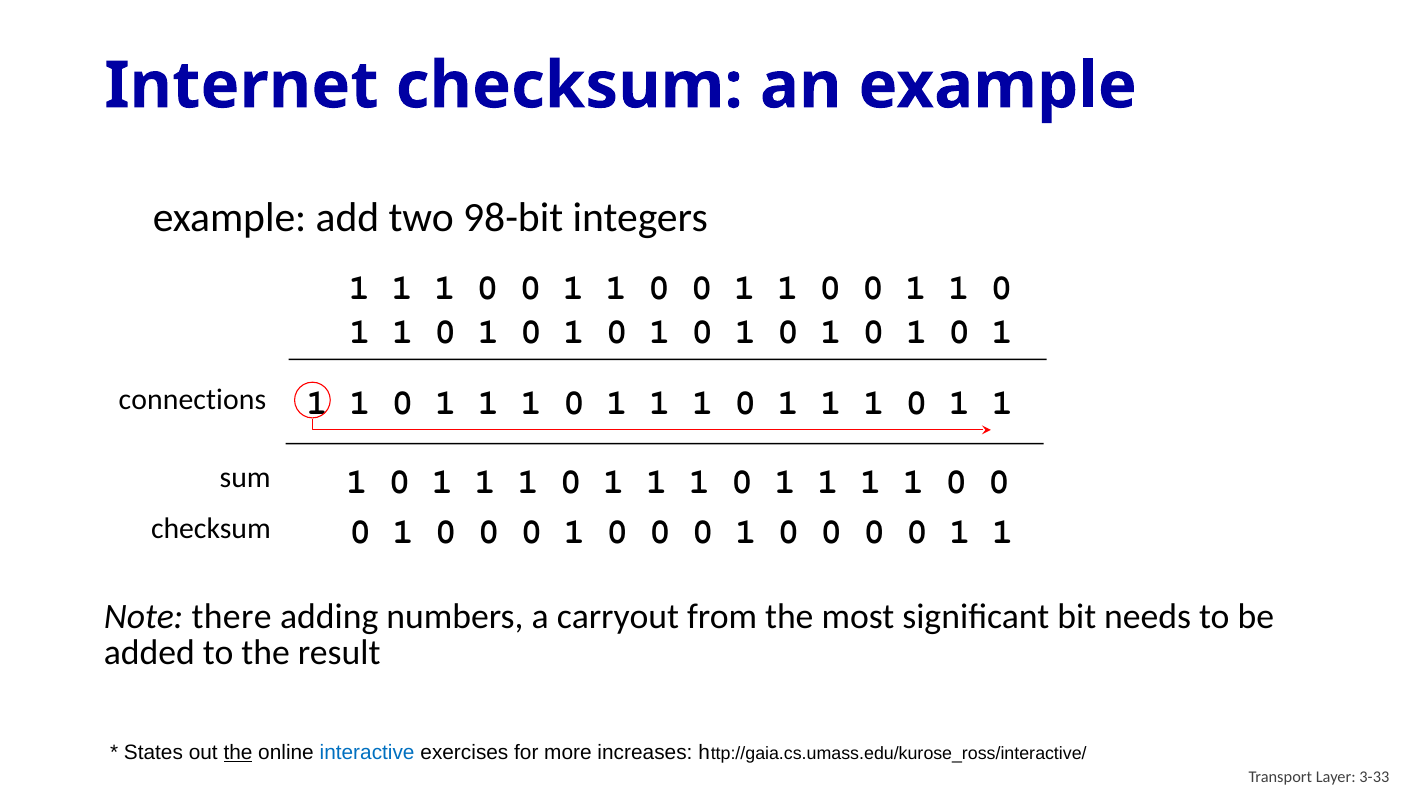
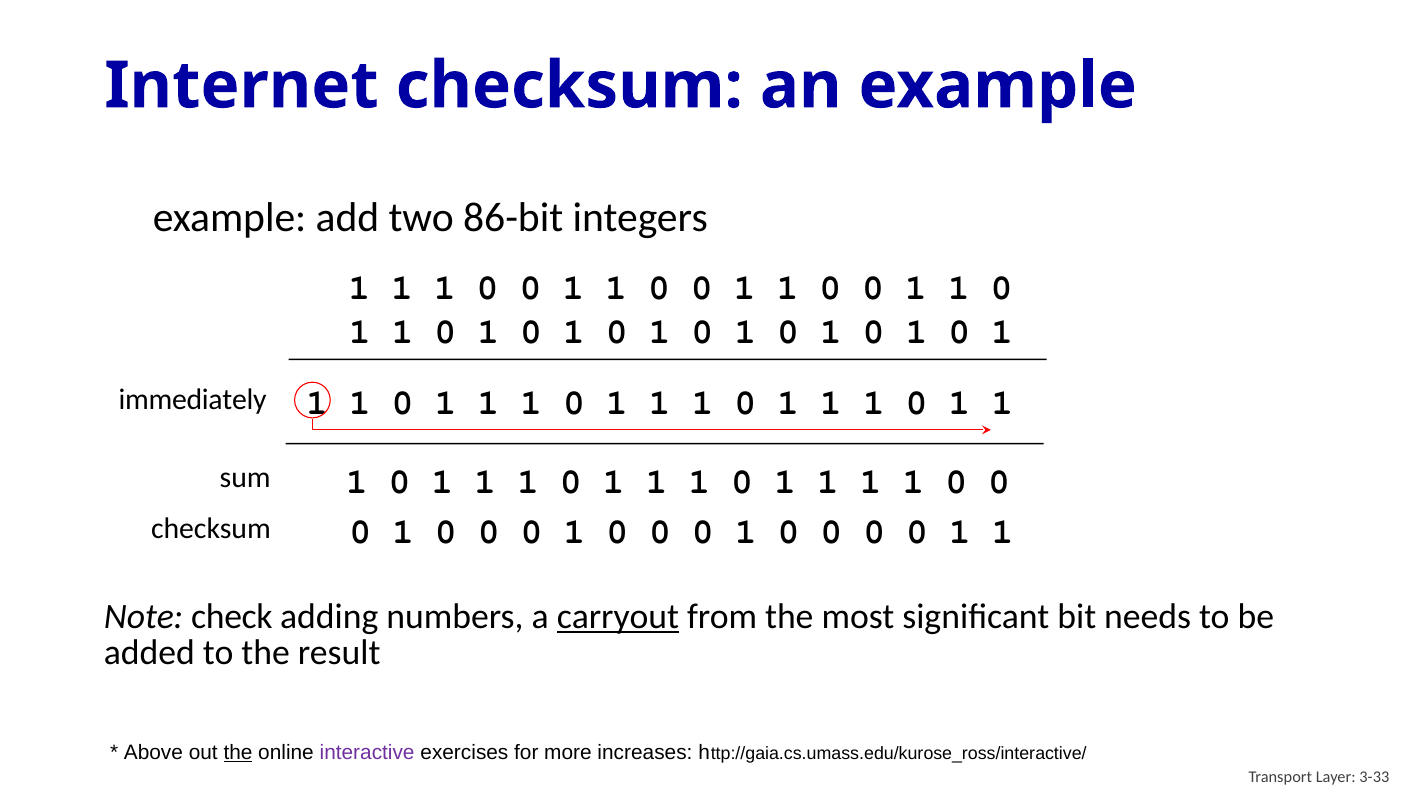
98-bit: 98-bit -> 86-bit
connections: connections -> immediately
there: there -> check
carryout underline: none -> present
States: States -> Above
interactive colour: blue -> purple
